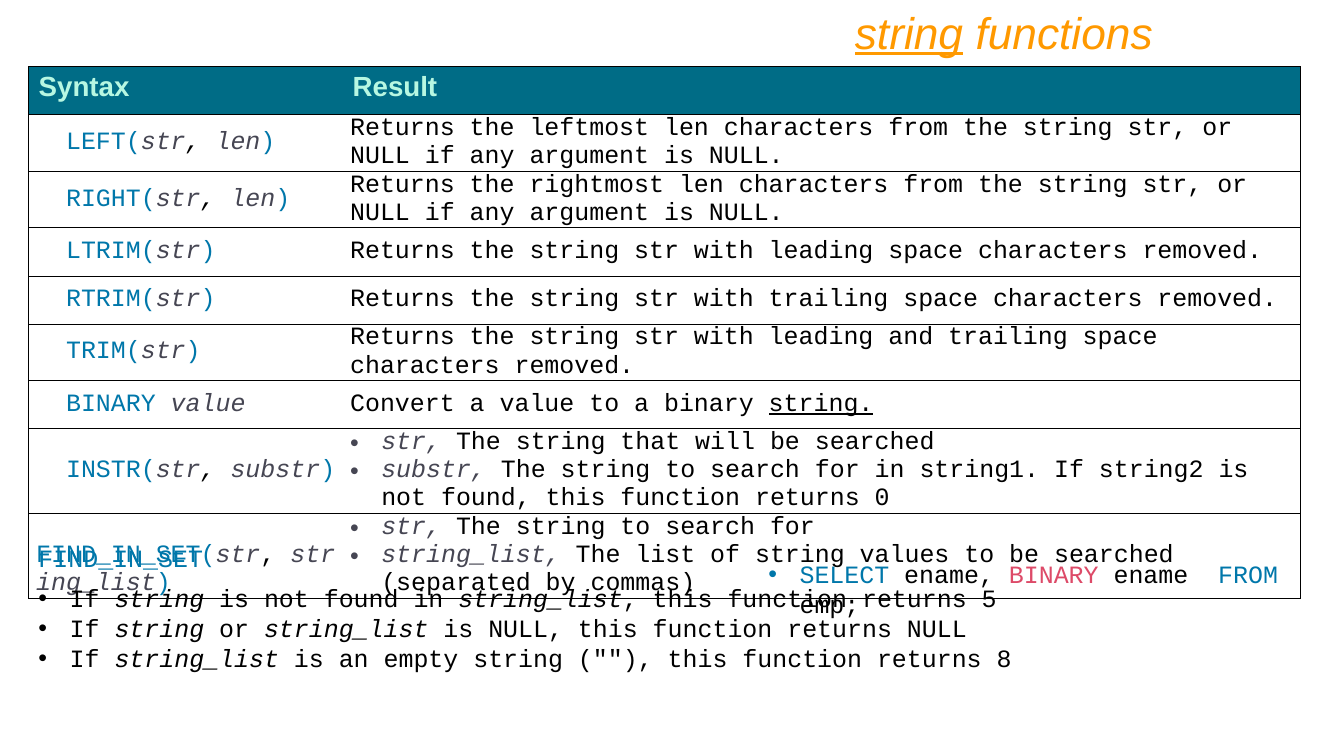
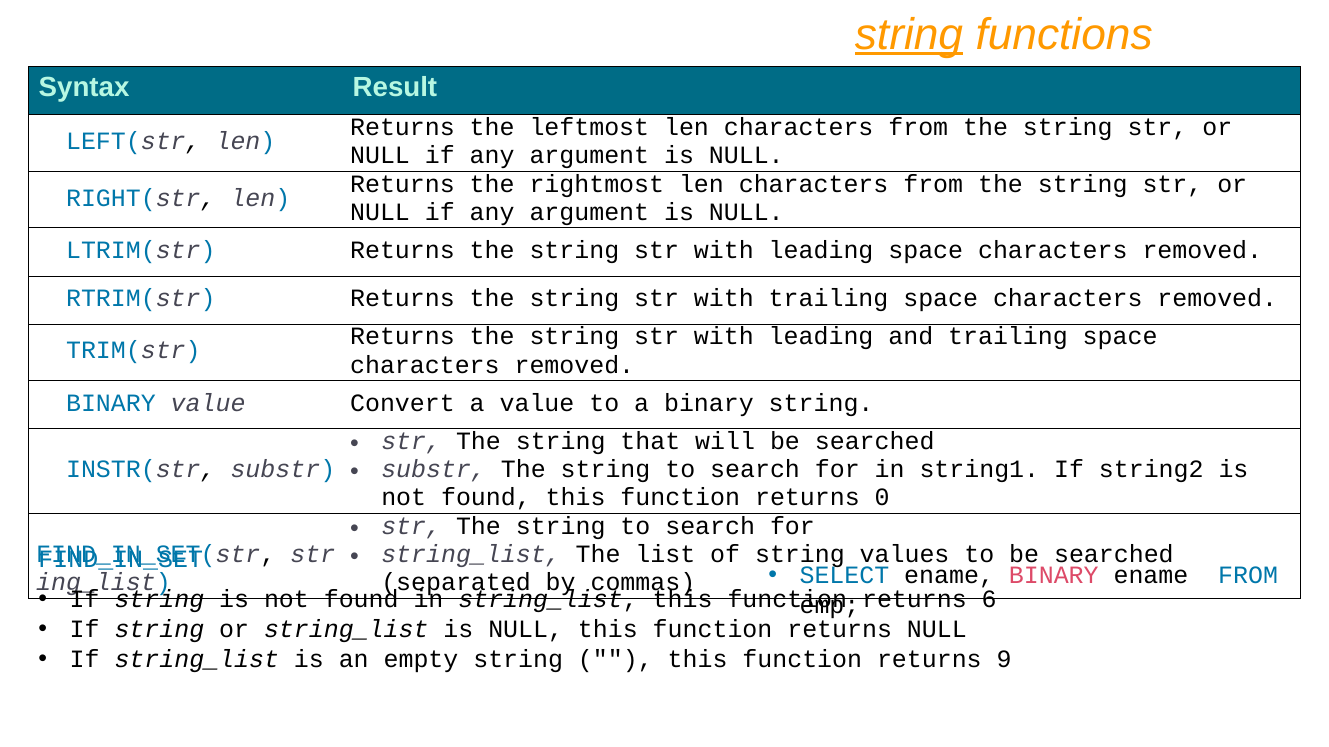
string at (821, 403) underline: present -> none
5: 5 -> 6
8: 8 -> 9
